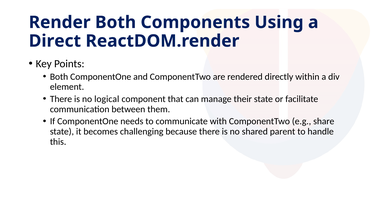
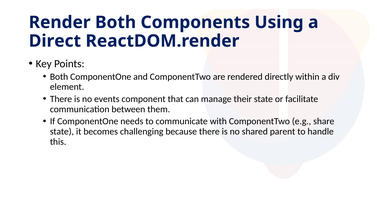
logical: logical -> events
